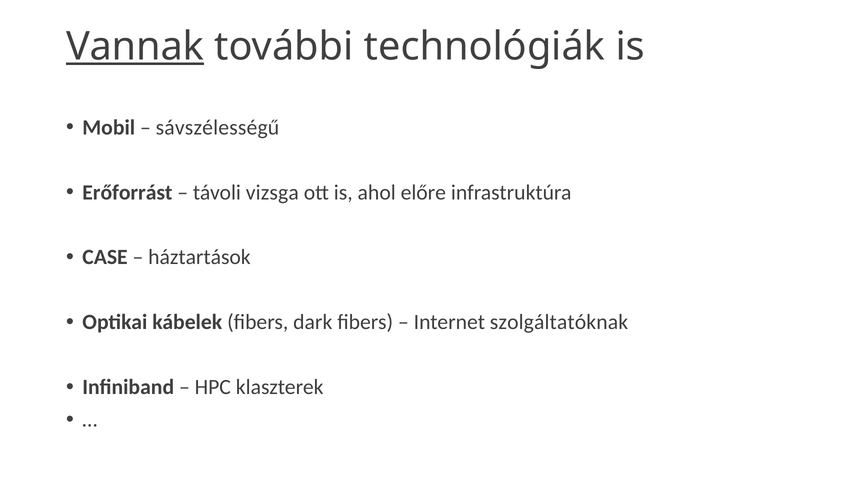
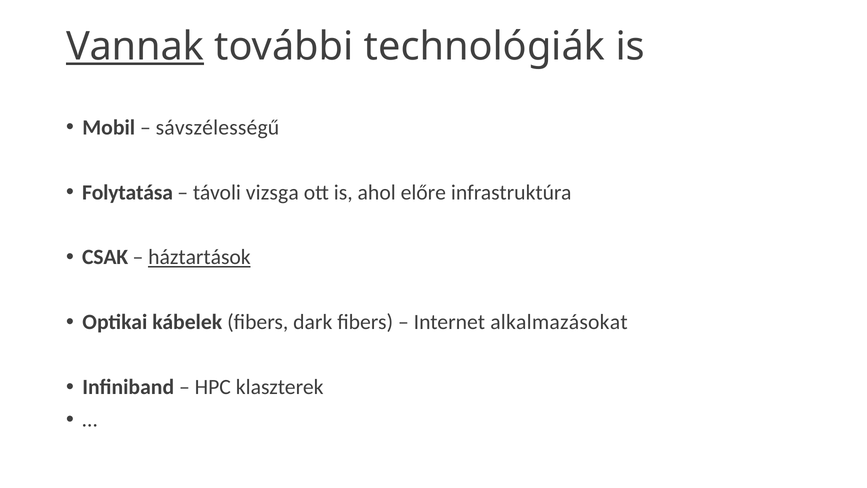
Erőforrást: Erőforrást -> Folytatása
CASE: CASE -> CSAK
háztartások underline: none -> present
szolgáltatóknak: szolgáltatóknak -> alkalmazásokat
